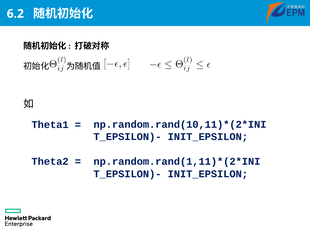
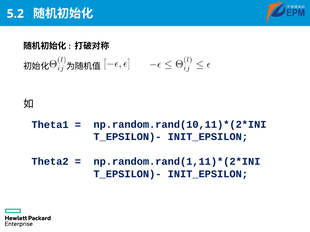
6.2: 6.2 -> 5.2
